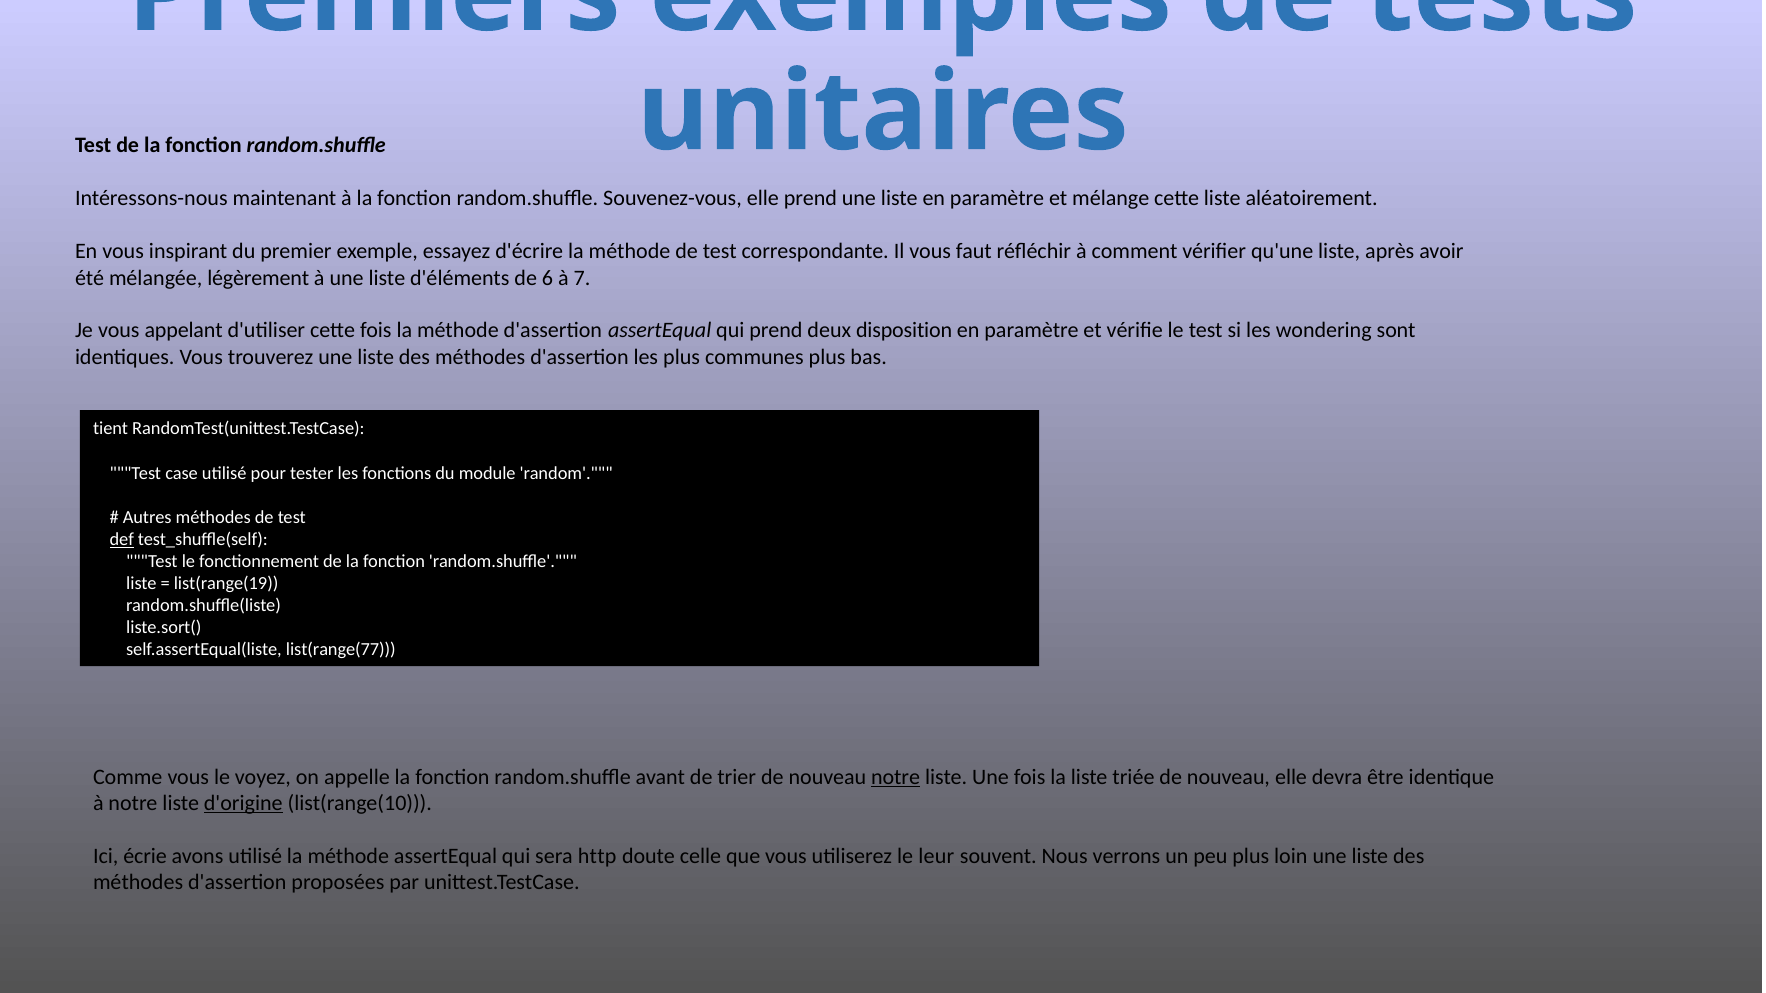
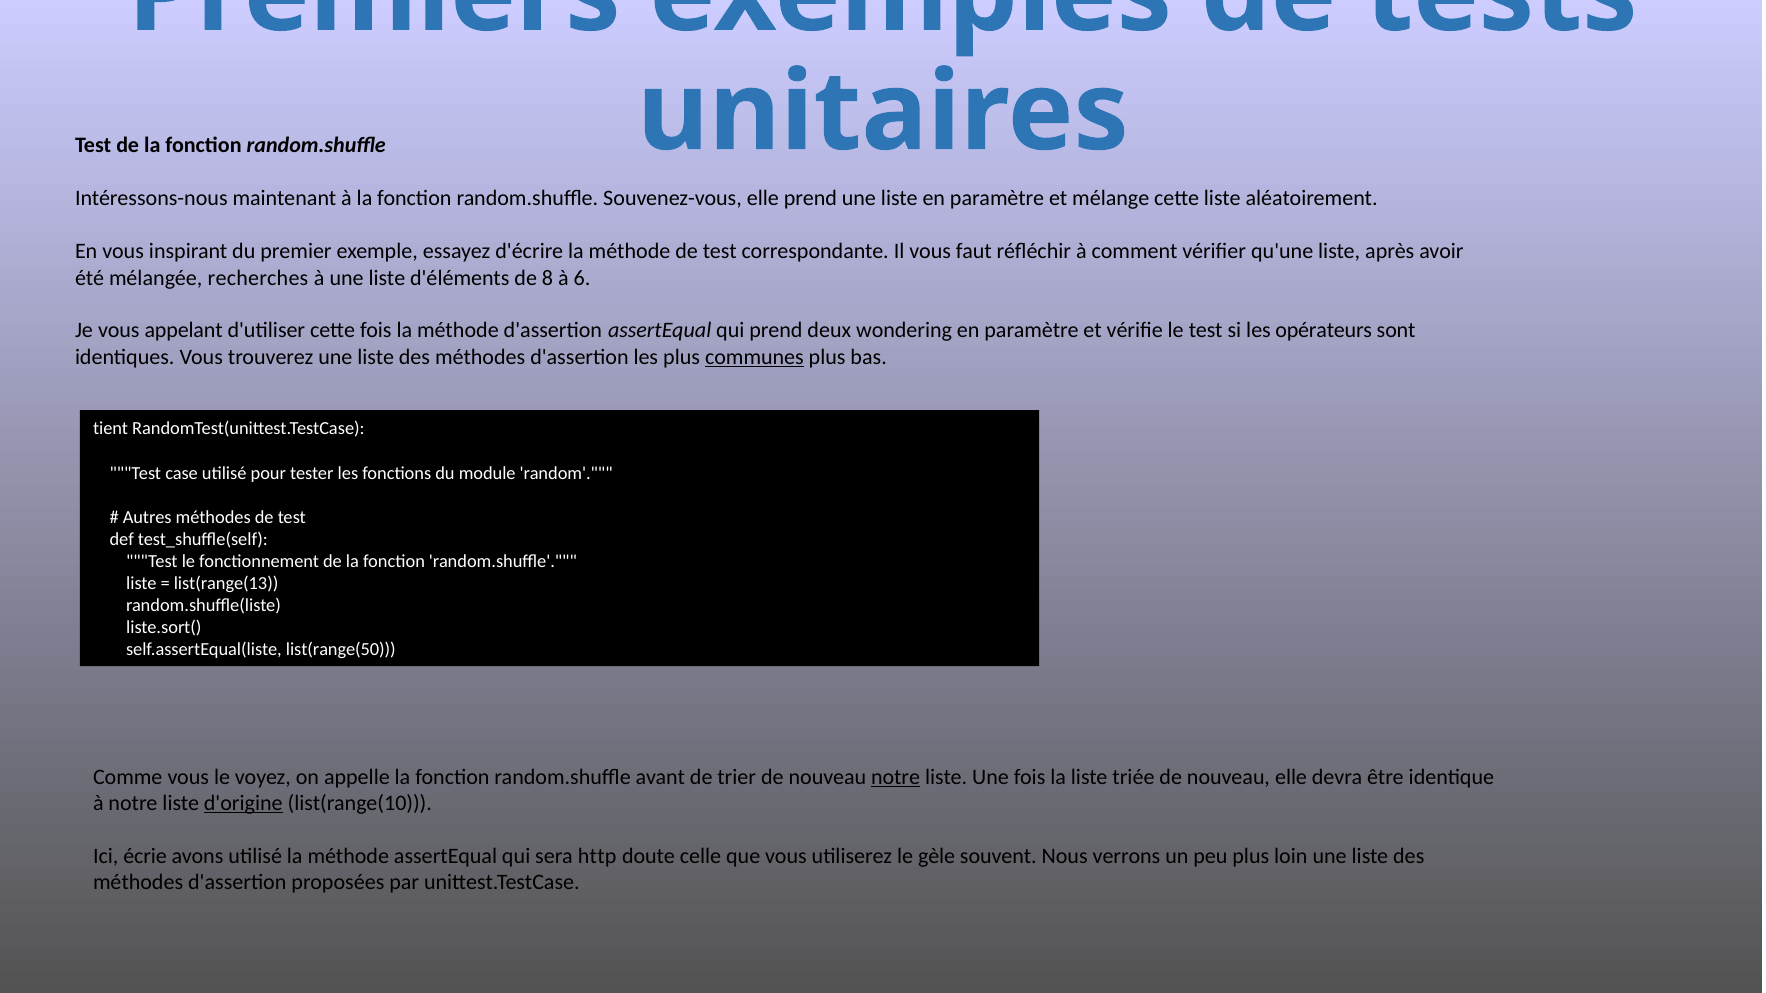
légèrement: légèrement -> recherches
6: 6 -> 8
7: 7 -> 6
disposition: disposition -> wondering
wondering: wondering -> opérateurs
communes underline: none -> present
def underline: present -> none
list(range(19: list(range(19 -> list(range(13
list(range(77: list(range(77 -> list(range(50
leur: leur -> gèle
